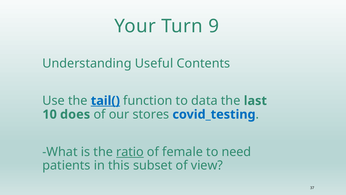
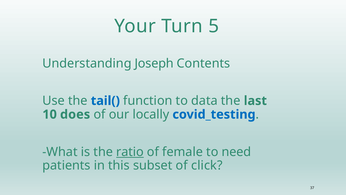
9: 9 -> 5
Useful: Useful -> Joseph
tail( underline: present -> none
stores: stores -> locally
view: view -> click
